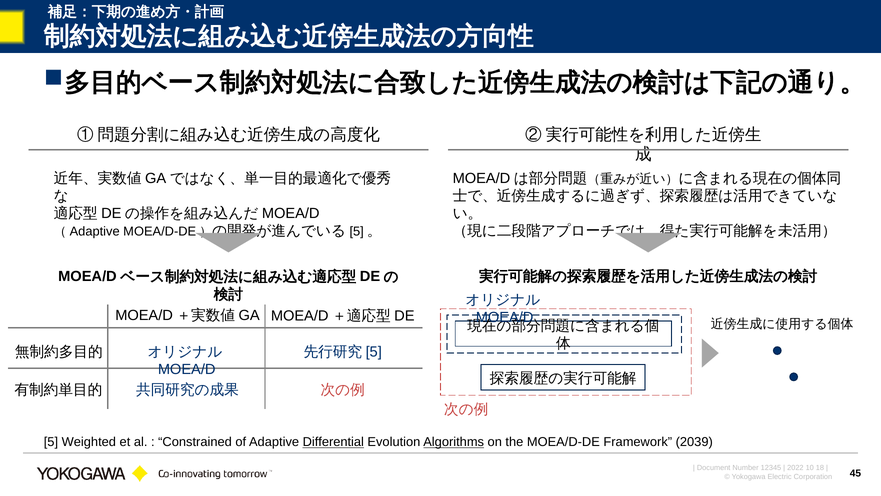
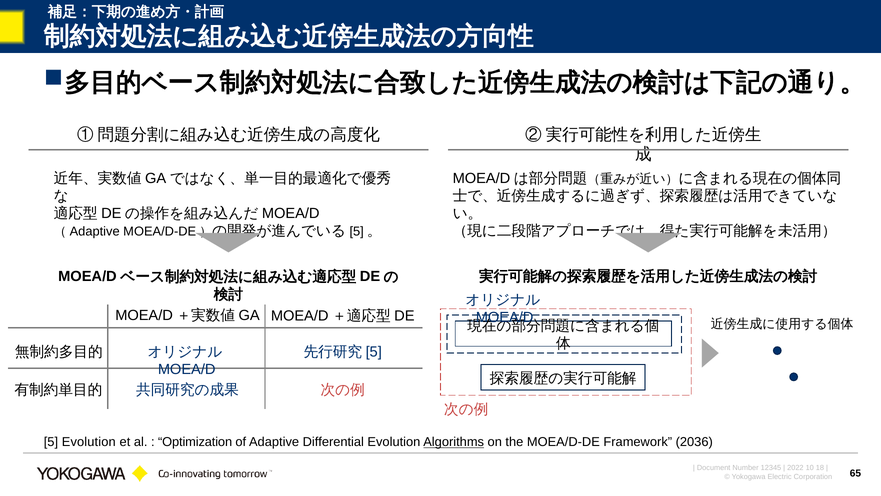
5 Weighted: Weighted -> Evolution
Constrained: Constrained -> Optimization
Differential underline: present -> none
2039: 2039 -> 2036
45: 45 -> 65
